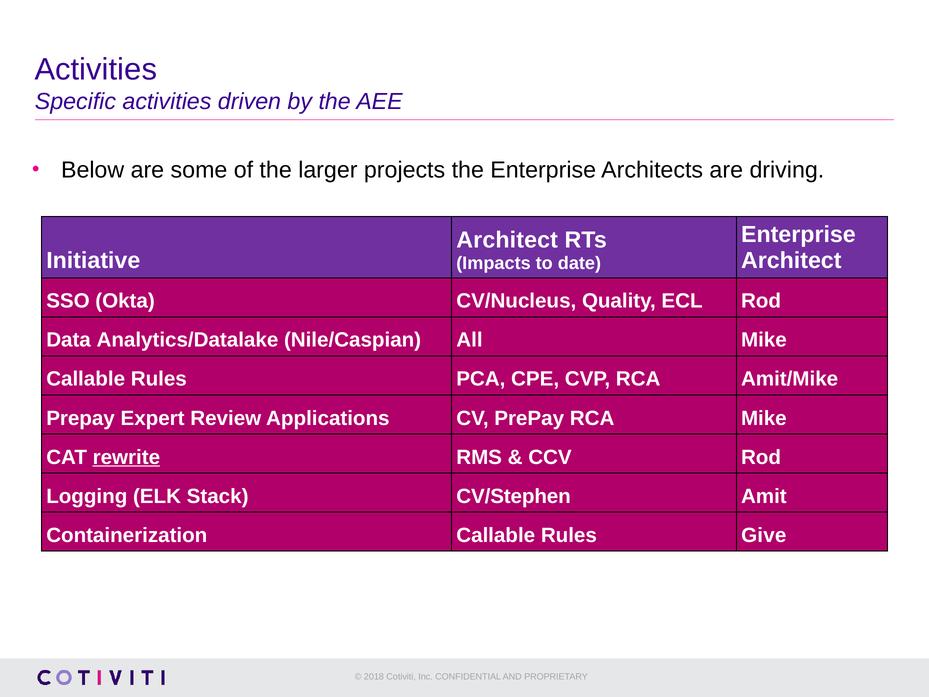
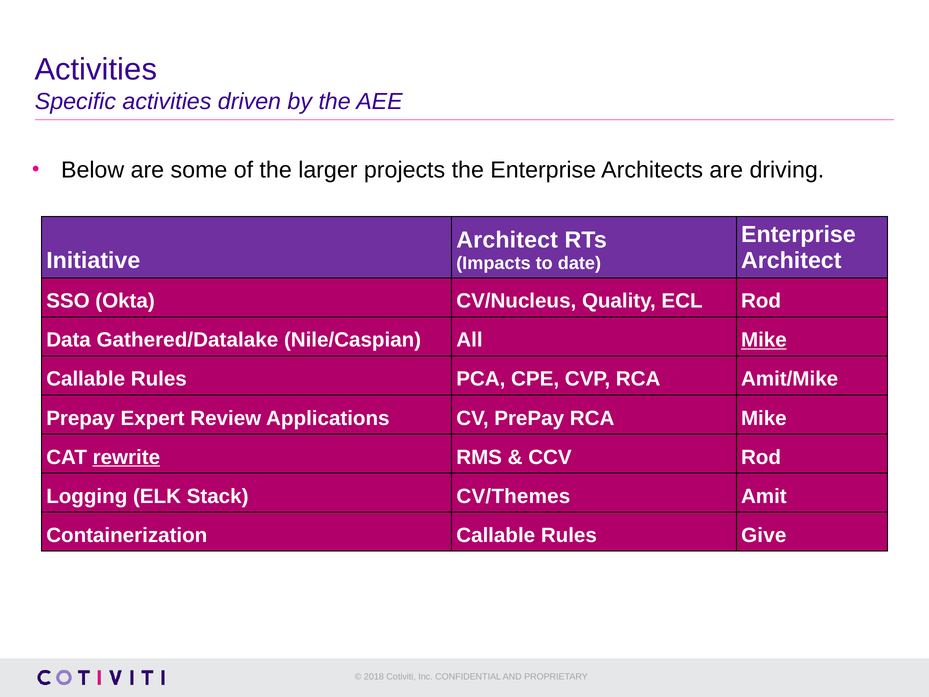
Analytics/Datalake: Analytics/Datalake -> Gathered/Datalake
Mike at (764, 340) underline: none -> present
CV/Stephen: CV/Stephen -> CV/Themes
